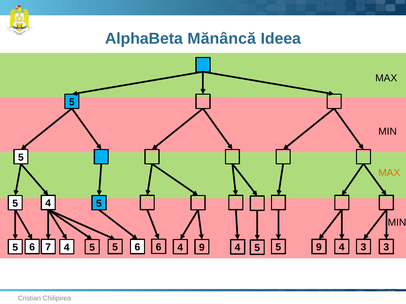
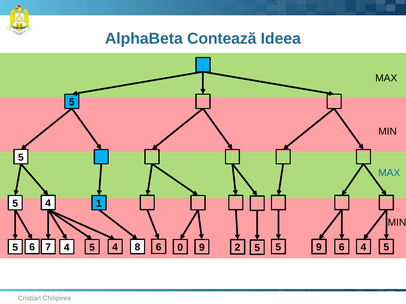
Mănâncă: Mănâncă -> Contează
MAX at (389, 173) colour: orange -> blue
5 at (99, 204): 5 -> 1
7 6: 6 -> 8
6 4: 4 -> 2
4 at (342, 248): 4 -> 6
5 at (115, 248): 5 -> 4
4 at (180, 248): 4 -> 0
6 9 3: 3 -> 4
3 at (386, 248): 3 -> 5
